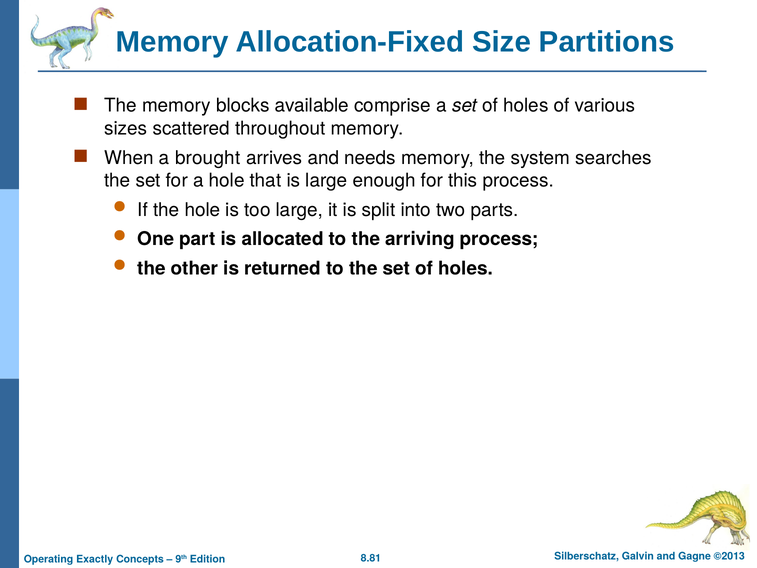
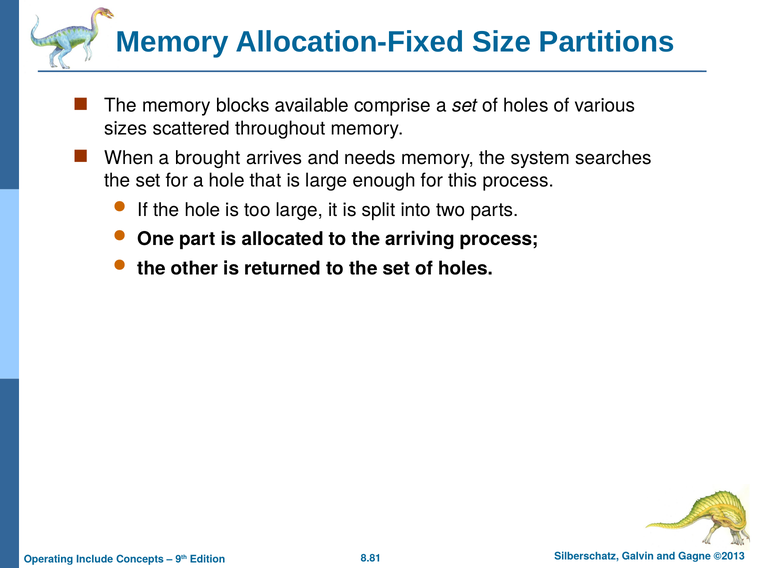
Exactly: Exactly -> Include
